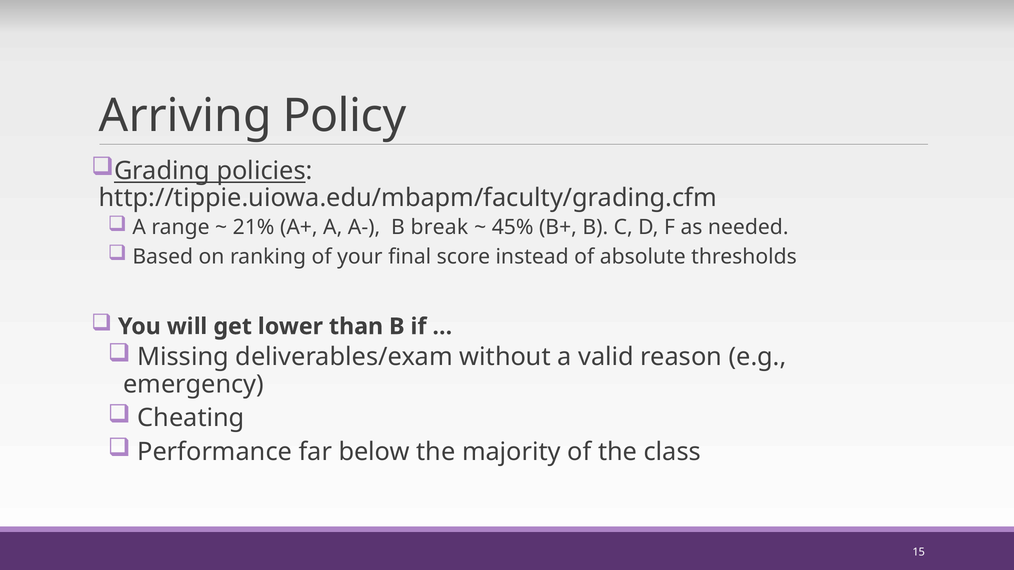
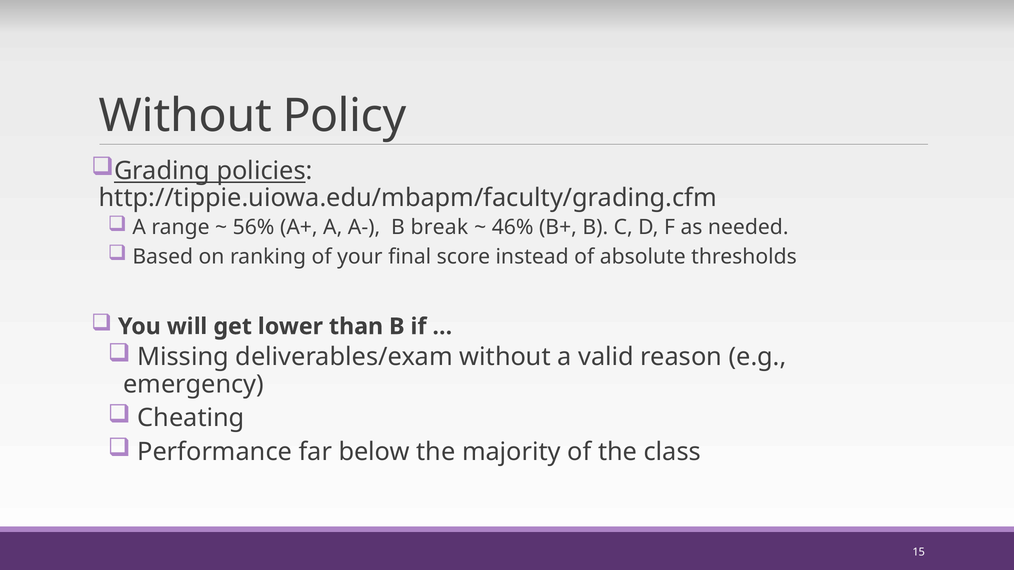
Arriving at (185, 116): Arriving -> Without
21%: 21% -> 56%
45%: 45% -> 46%
